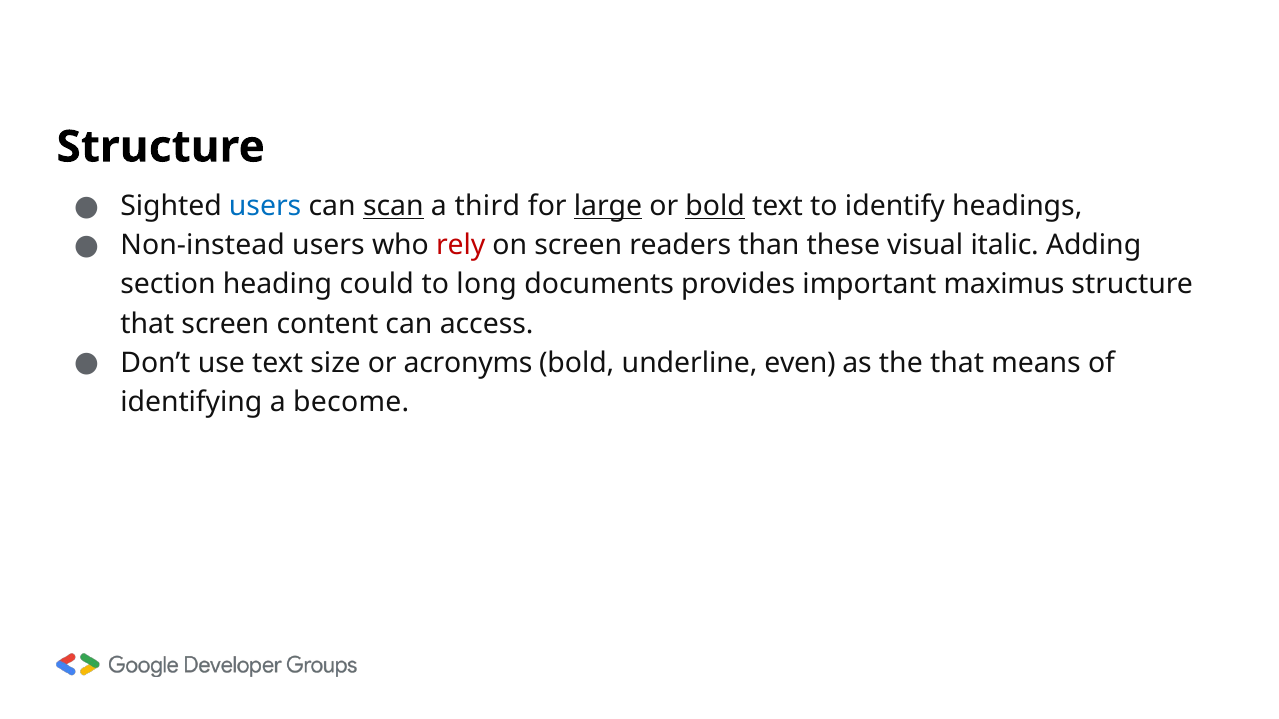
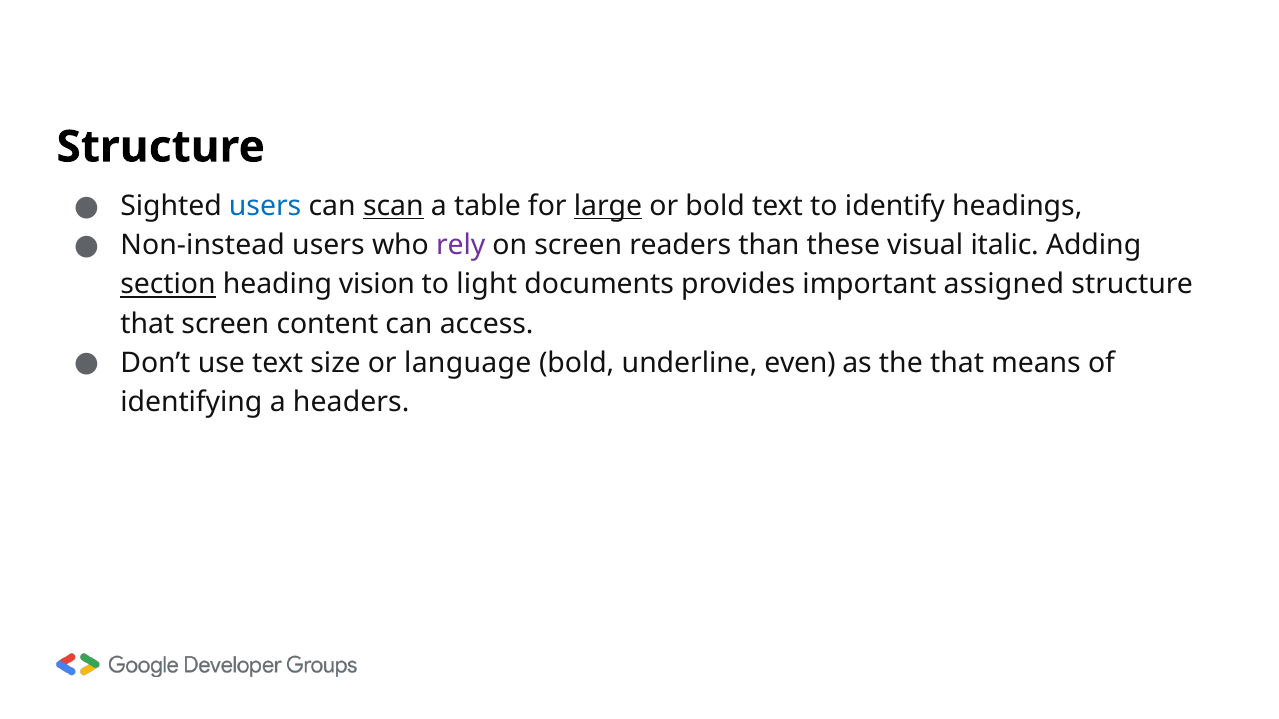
third: third -> table
bold at (715, 206) underline: present -> none
rely colour: red -> purple
section underline: none -> present
could: could -> vision
long: long -> light
maximus: maximus -> assigned
acronyms: acronyms -> language
become: become -> headers
